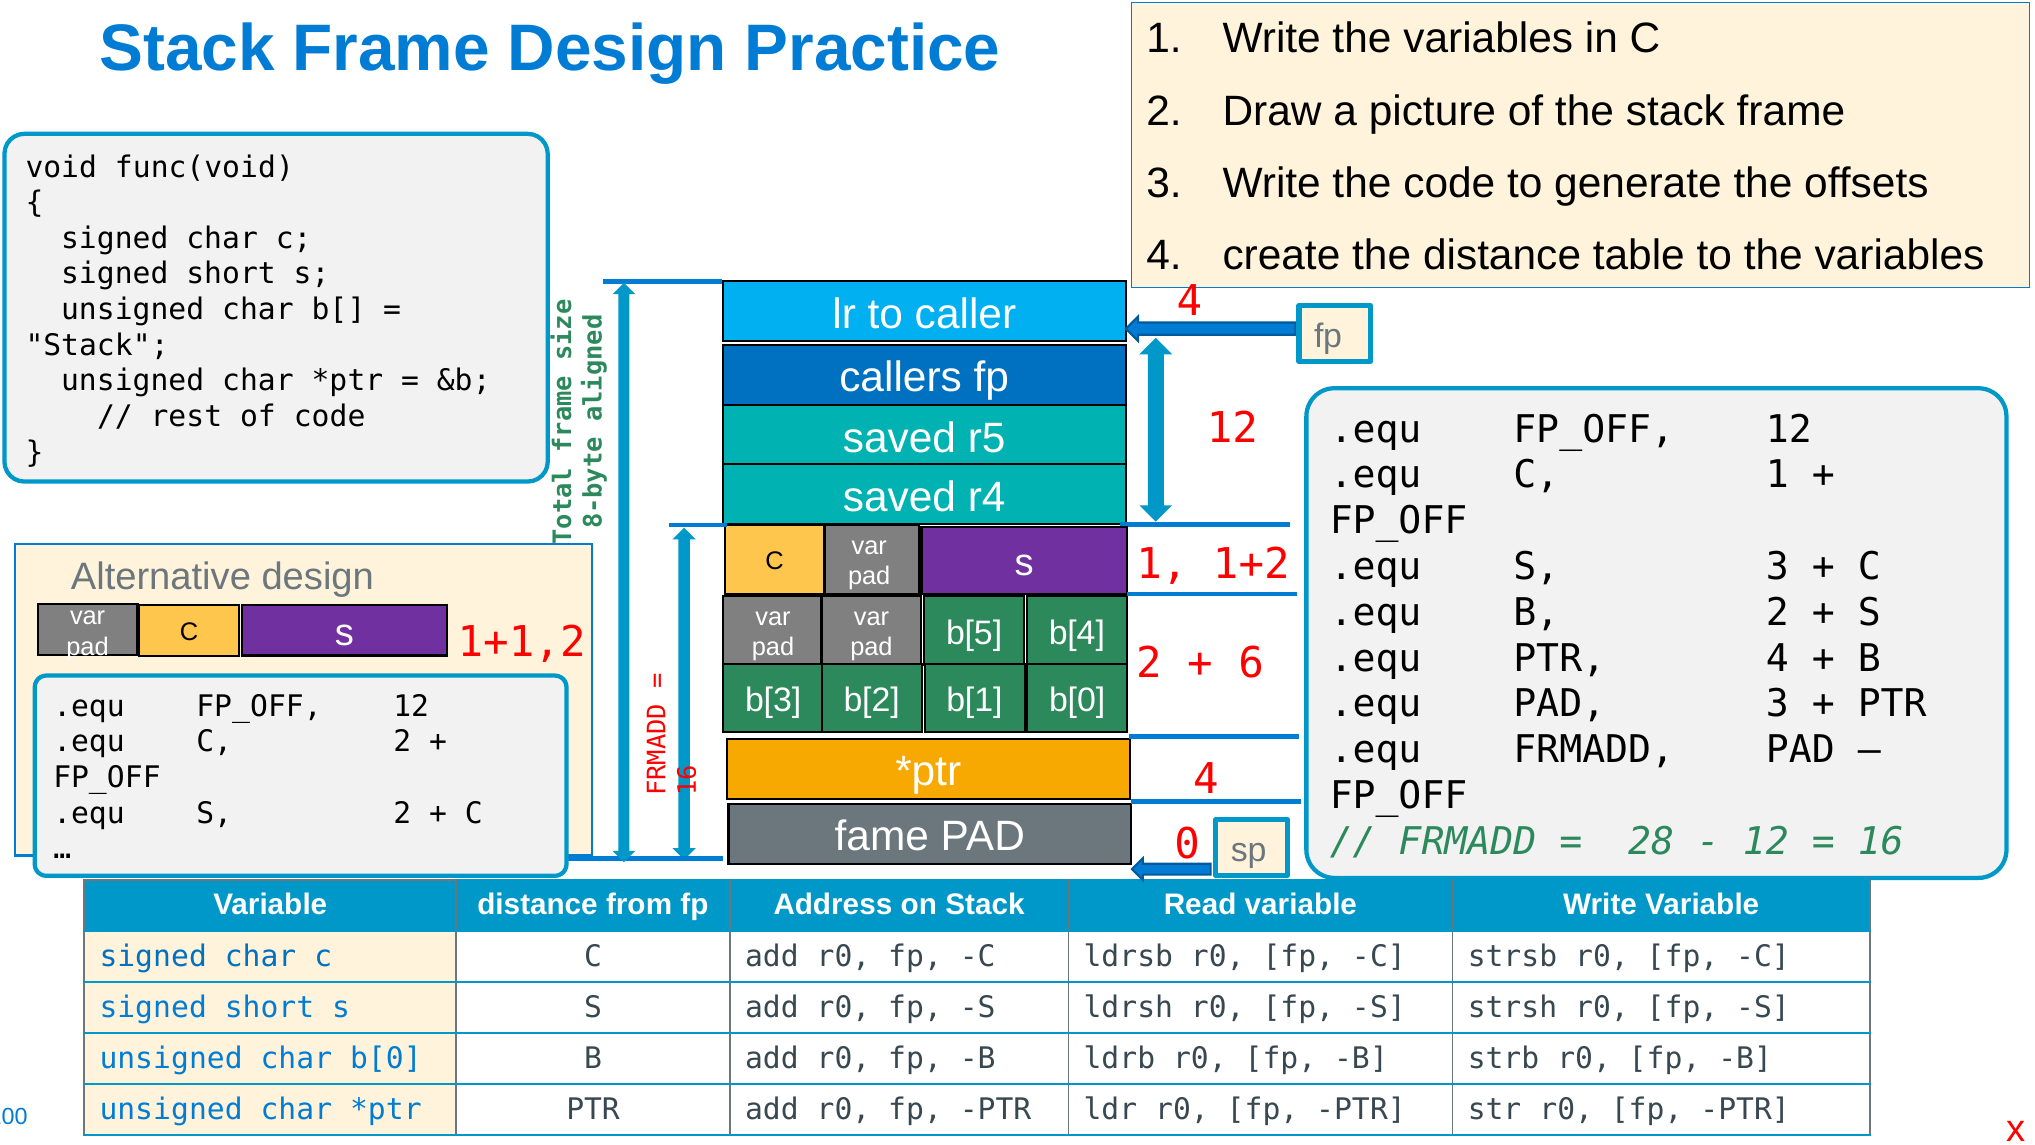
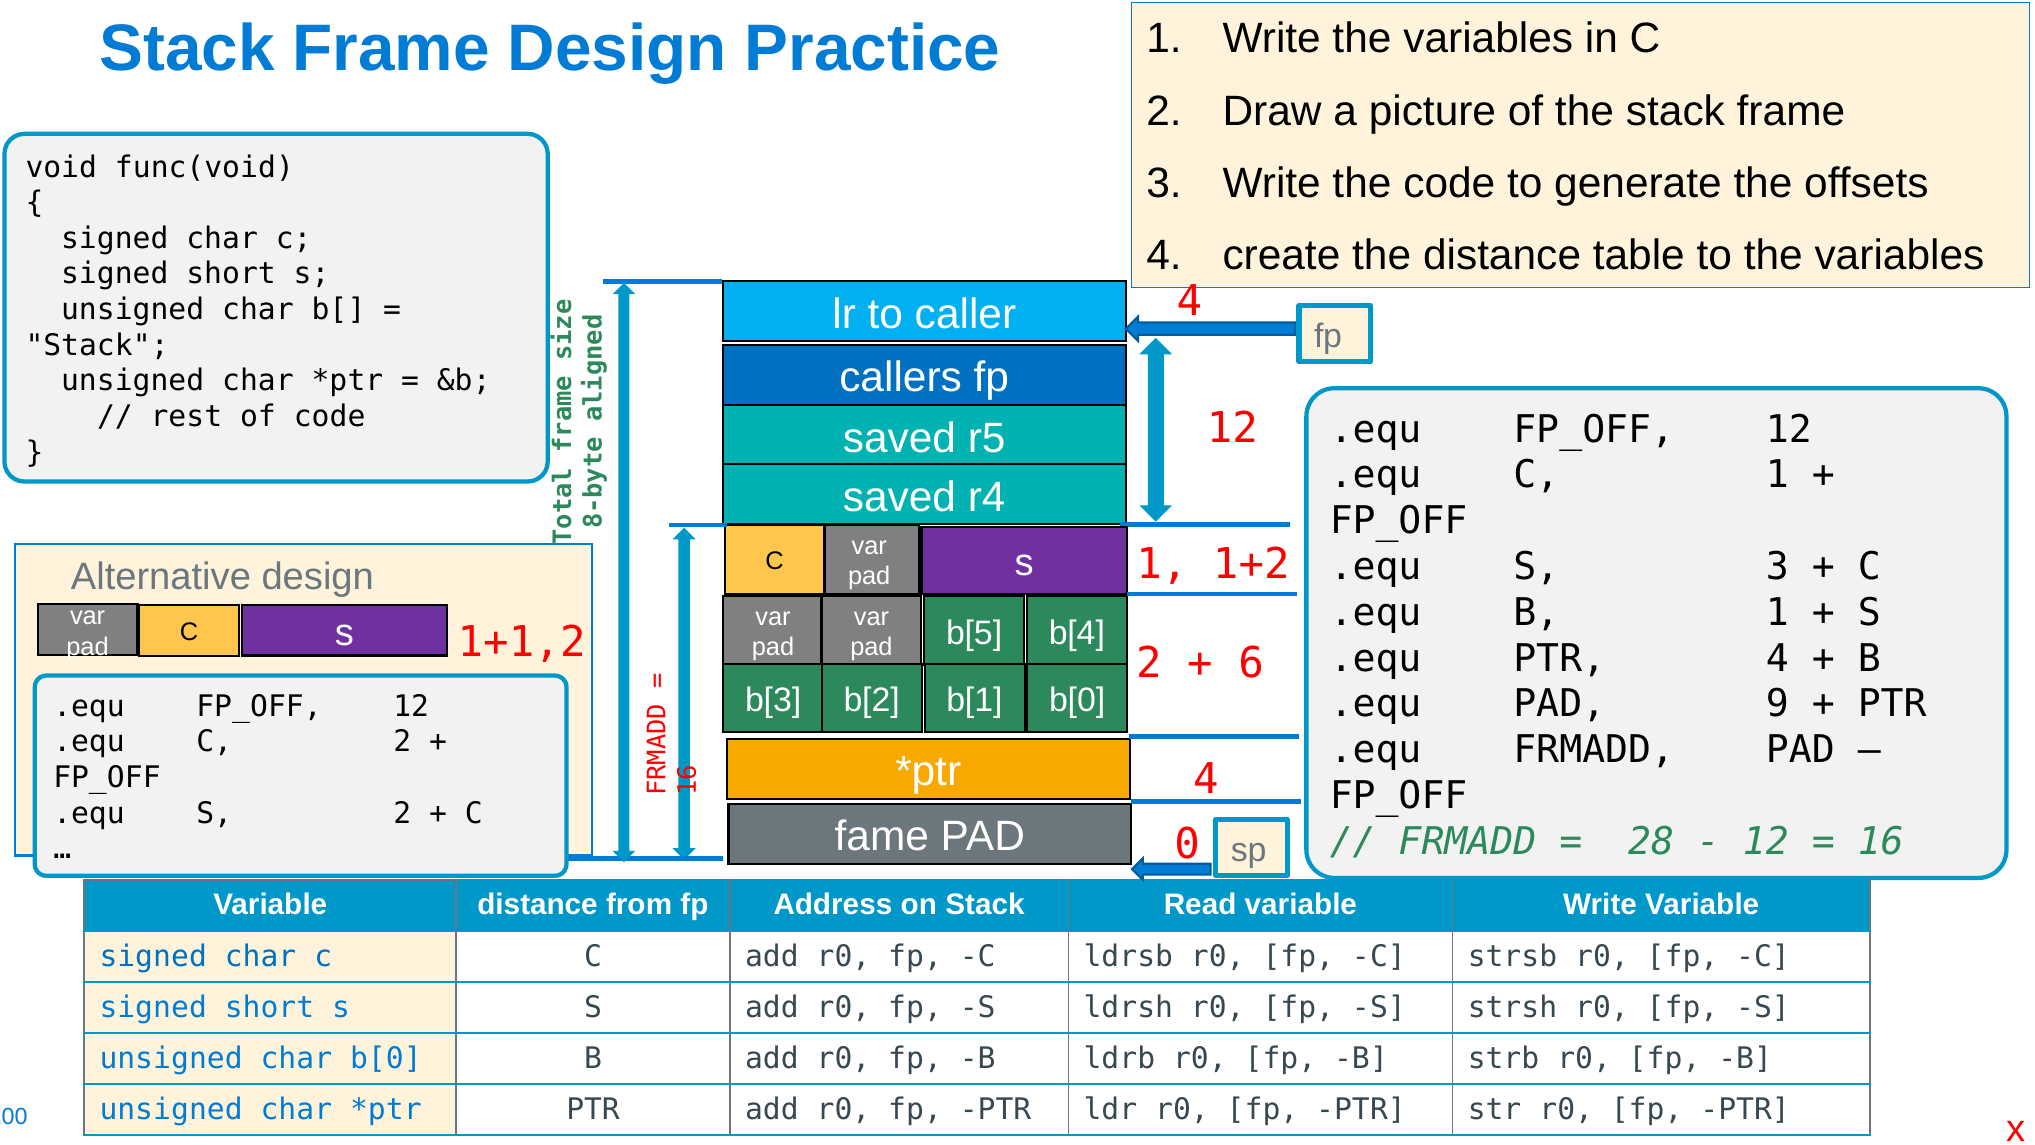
B 2: 2 -> 1
PAD 3: 3 -> 9
